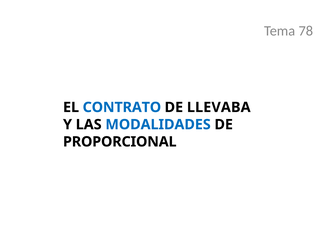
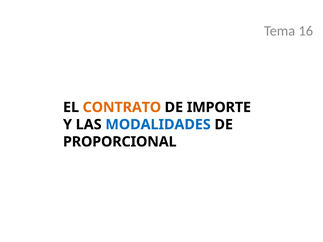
78: 78 -> 16
CONTRATO colour: blue -> orange
LLEVABA: LLEVABA -> IMPORTE
